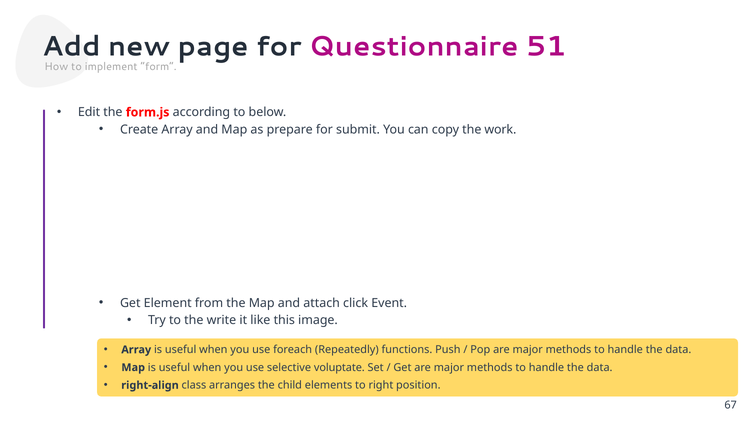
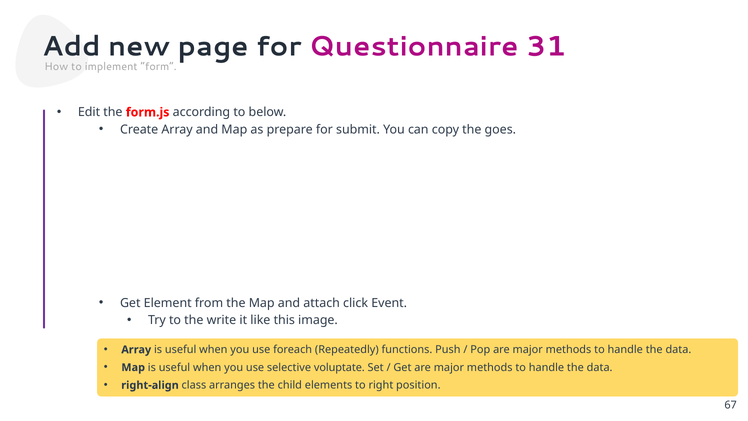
51: 51 -> 31
work: work -> goes
